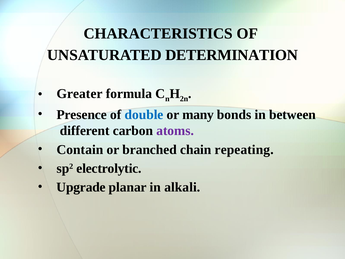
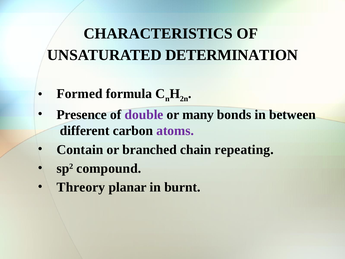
Greater: Greater -> Formed
double colour: blue -> purple
electrolytic: electrolytic -> compound
Upgrade: Upgrade -> Threory
alkali: alkali -> burnt
